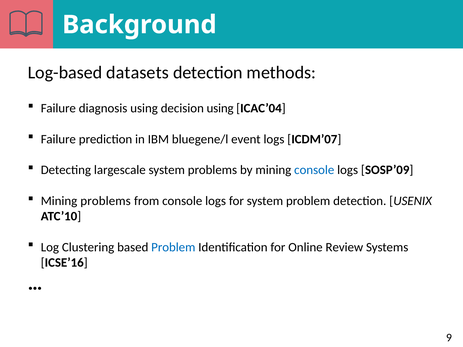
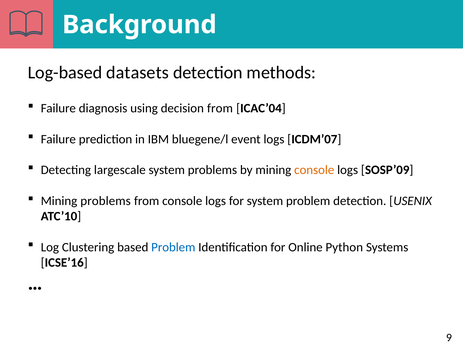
decision using: using -> from
console at (314, 170) colour: blue -> orange
Review: Review -> Python
